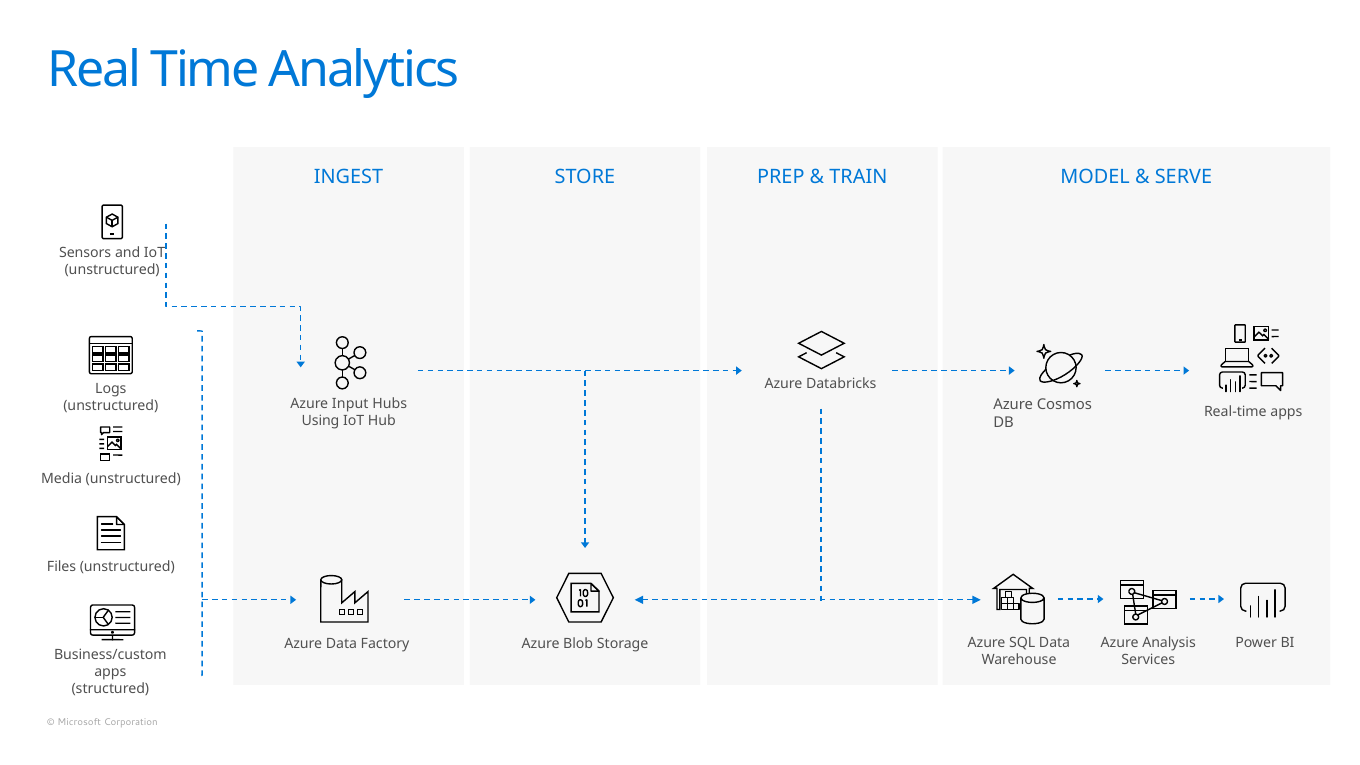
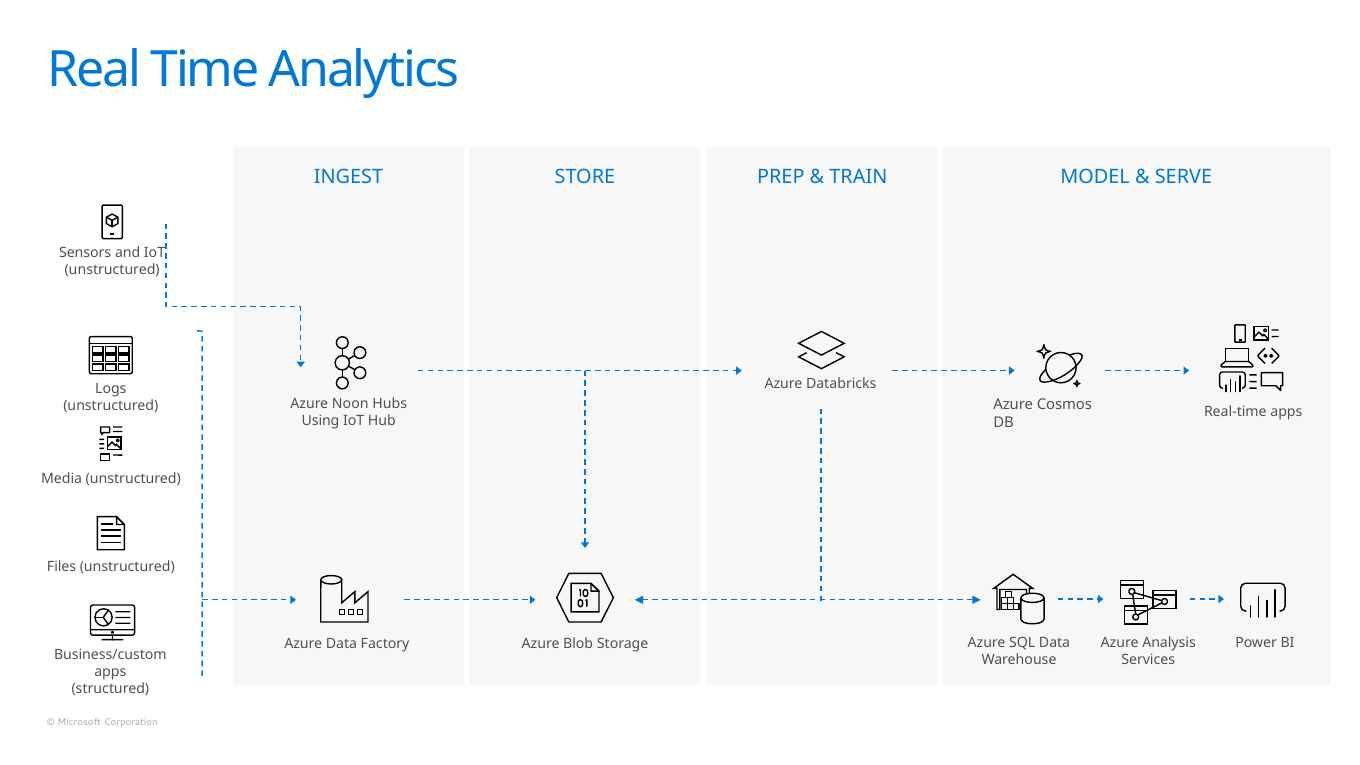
Input: Input -> Noon
